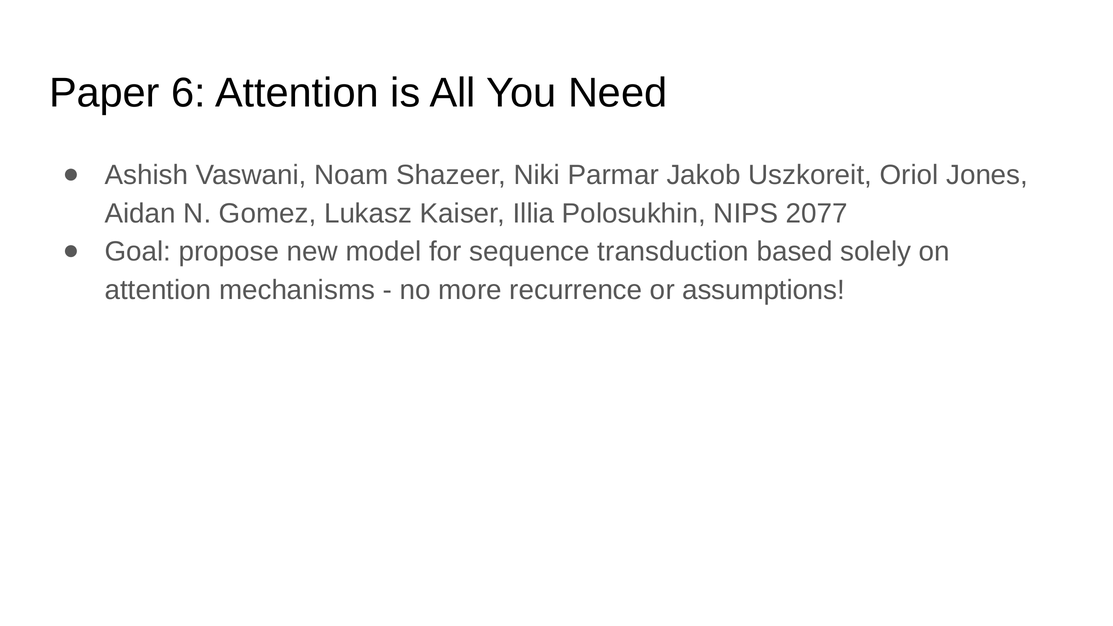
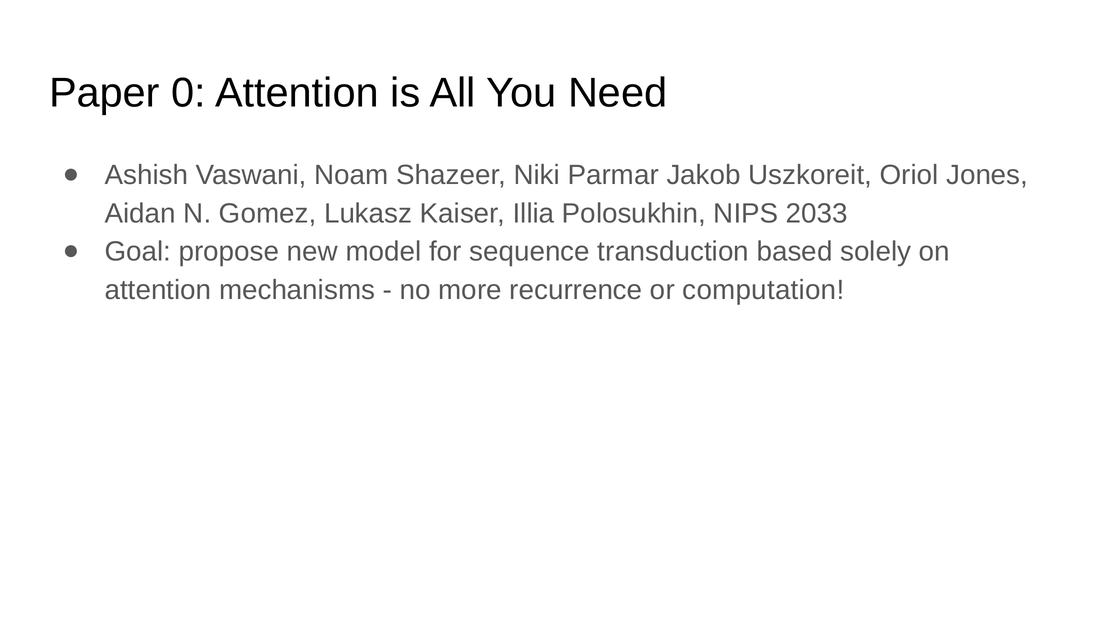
6: 6 -> 0
2077: 2077 -> 2033
assumptions: assumptions -> computation
